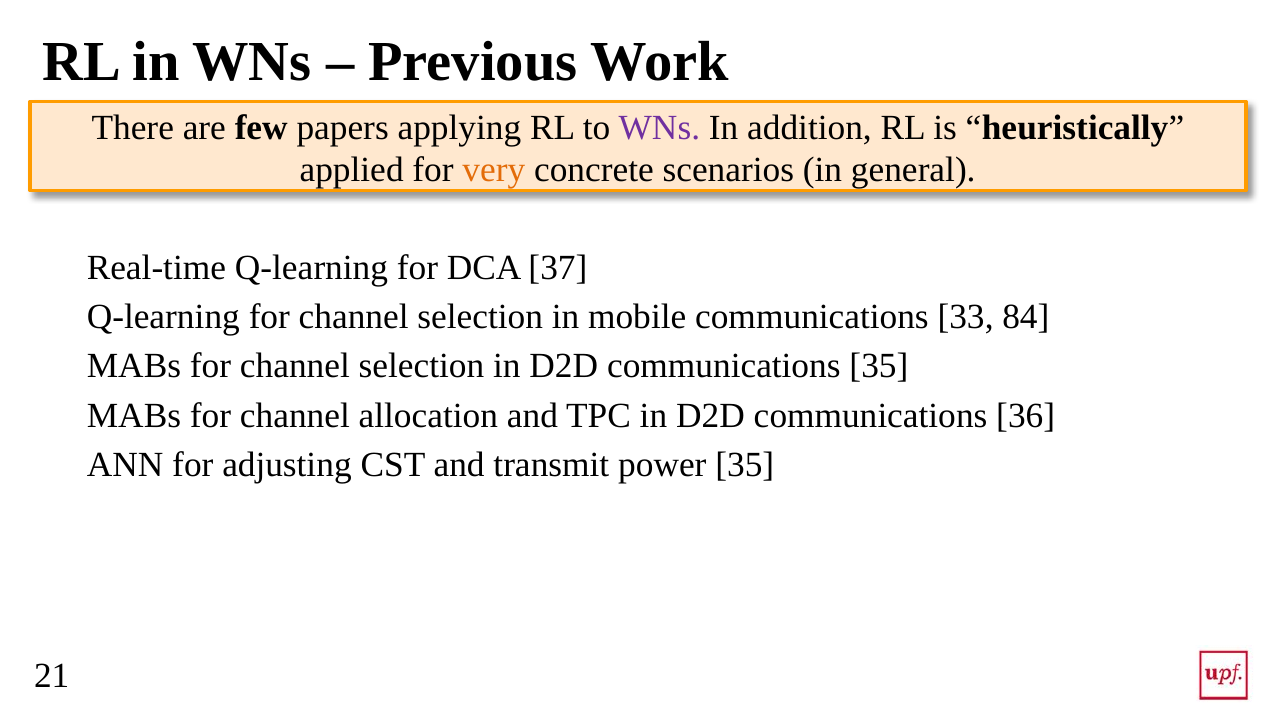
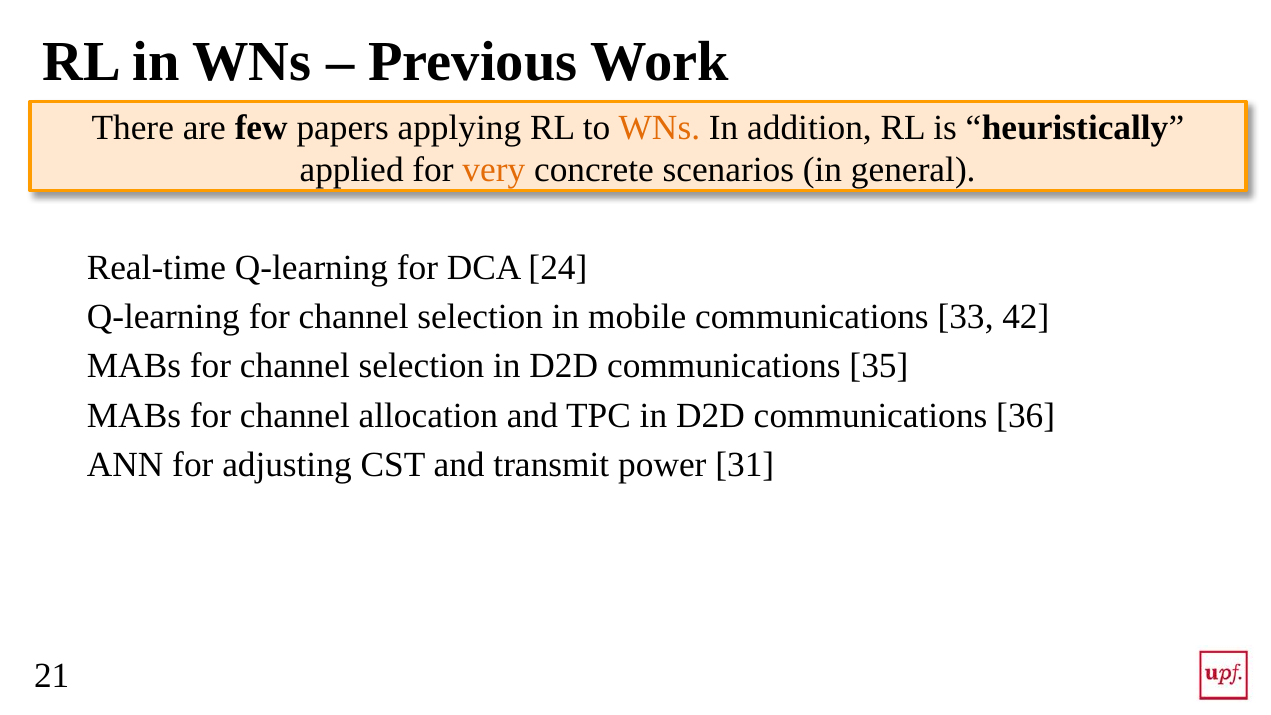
WNs at (659, 127) colour: purple -> orange
37: 37 -> 24
84: 84 -> 42
power 35: 35 -> 31
